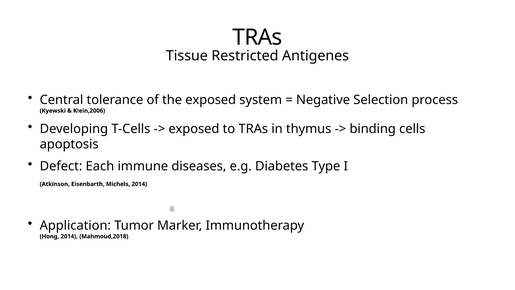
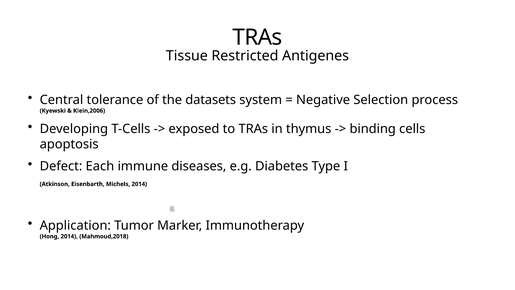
the exposed: exposed -> datasets
